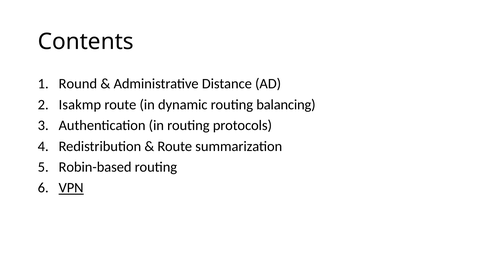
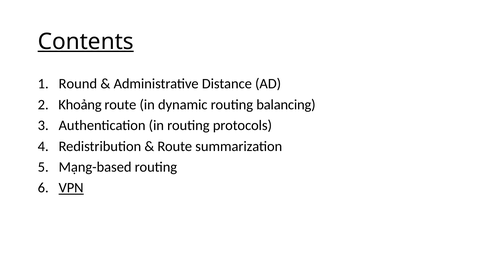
Contents underline: none -> present
Isakmp: Isakmp -> Khoảng
Robin-based: Robin-based -> Mạng-based
